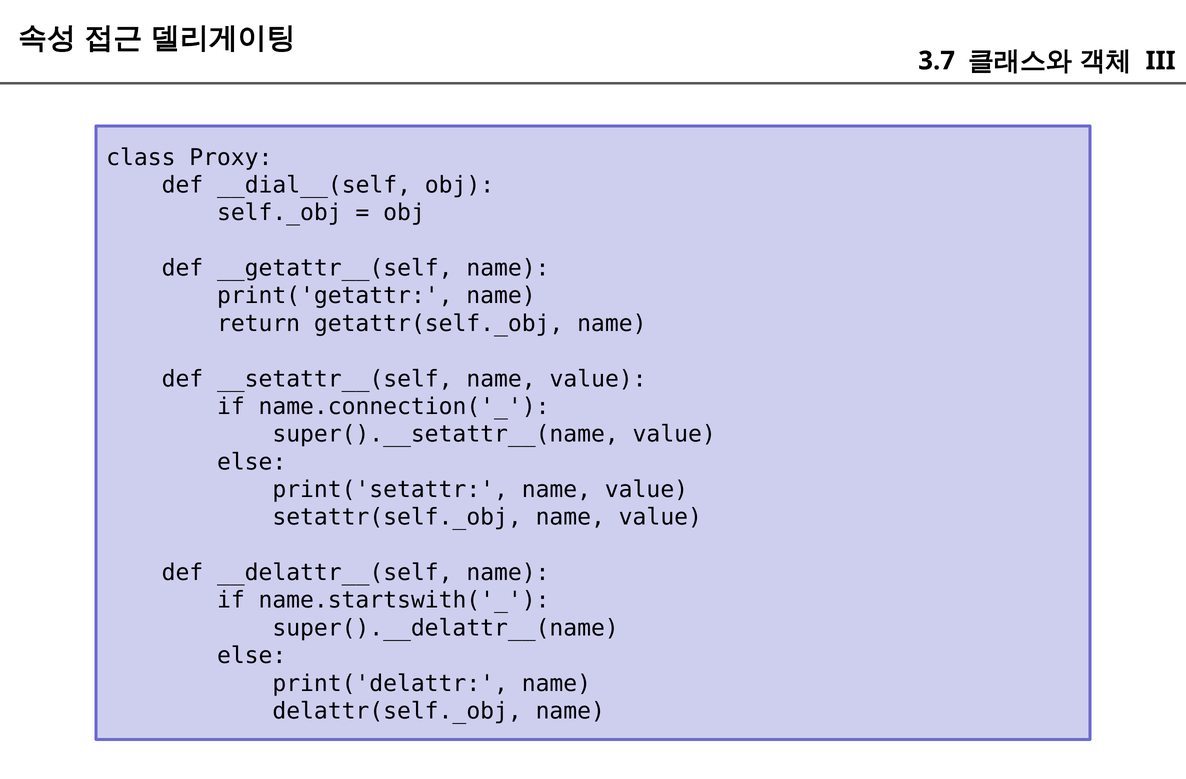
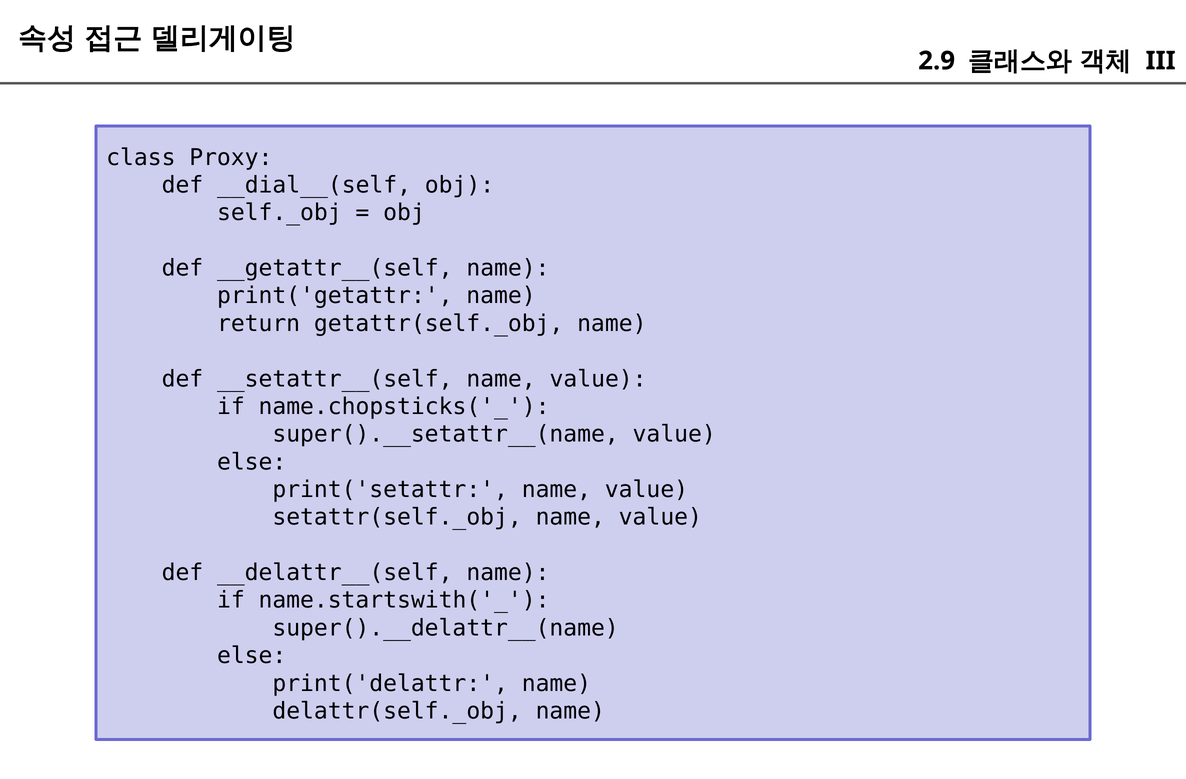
3.7: 3.7 -> 2.9
name.connection('_: name.connection('_ -> name.chopsticks('_
